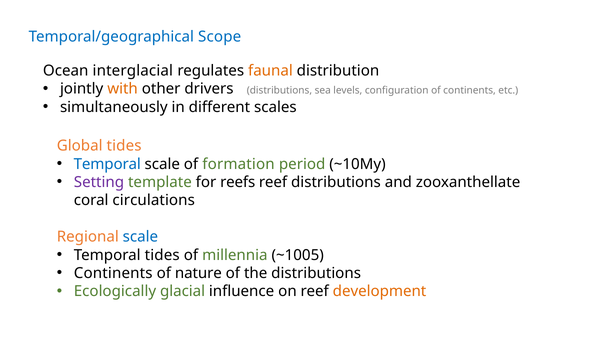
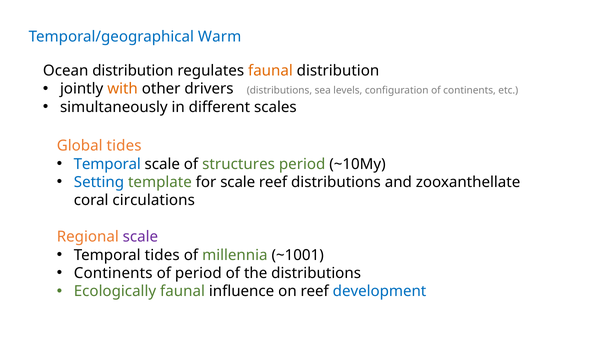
Scope: Scope -> Warm
Ocean interglacial: interglacial -> distribution
formation: formation -> structures
Setting colour: purple -> blue
for reefs: reefs -> scale
scale at (140, 236) colour: blue -> purple
~1005: ~1005 -> ~1001
of nature: nature -> period
Ecologically glacial: glacial -> faunal
development colour: orange -> blue
